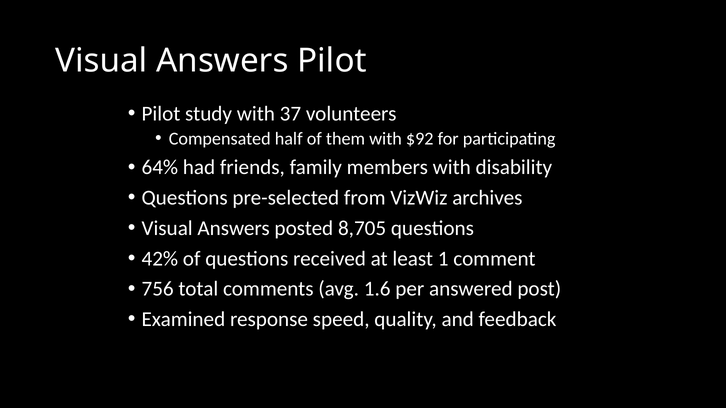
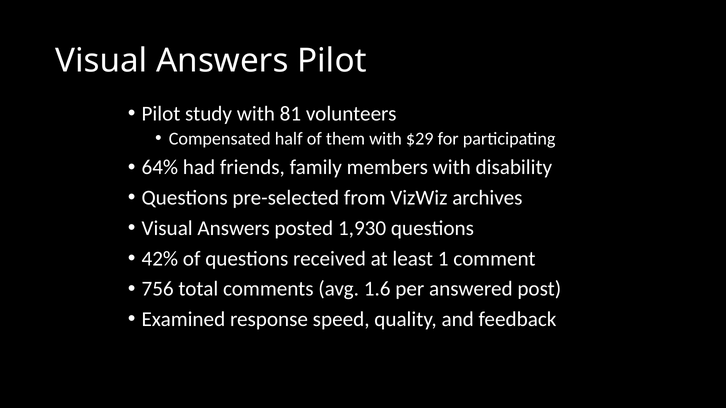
37: 37 -> 81
$92: $92 -> $29
8,705: 8,705 -> 1,930
